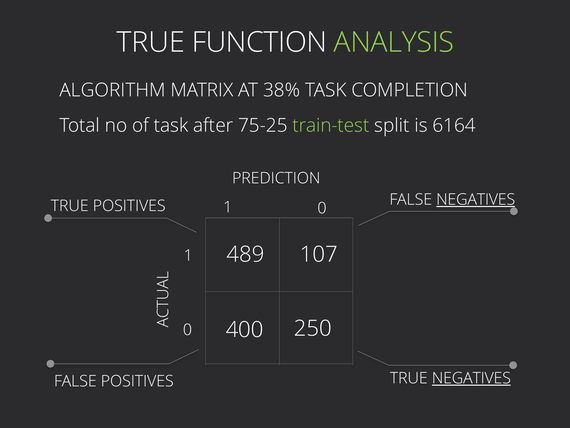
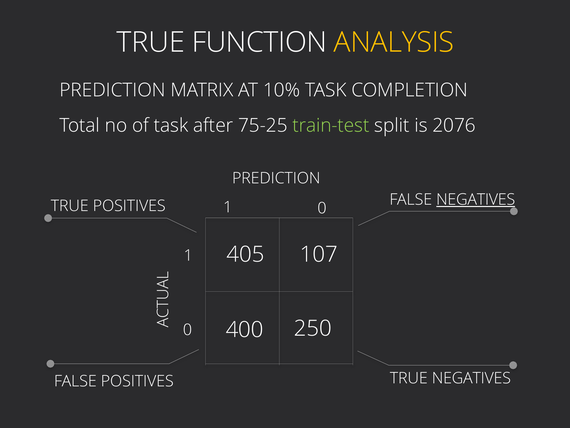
ANALYSIS colour: light green -> yellow
ALGORITHM at (113, 90): ALGORITHM -> PREDICTION
38%: 38% -> 10%
6164: 6164 -> 2076
489: 489 -> 405
NEGATIVES at (471, 378) underline: present -> none
